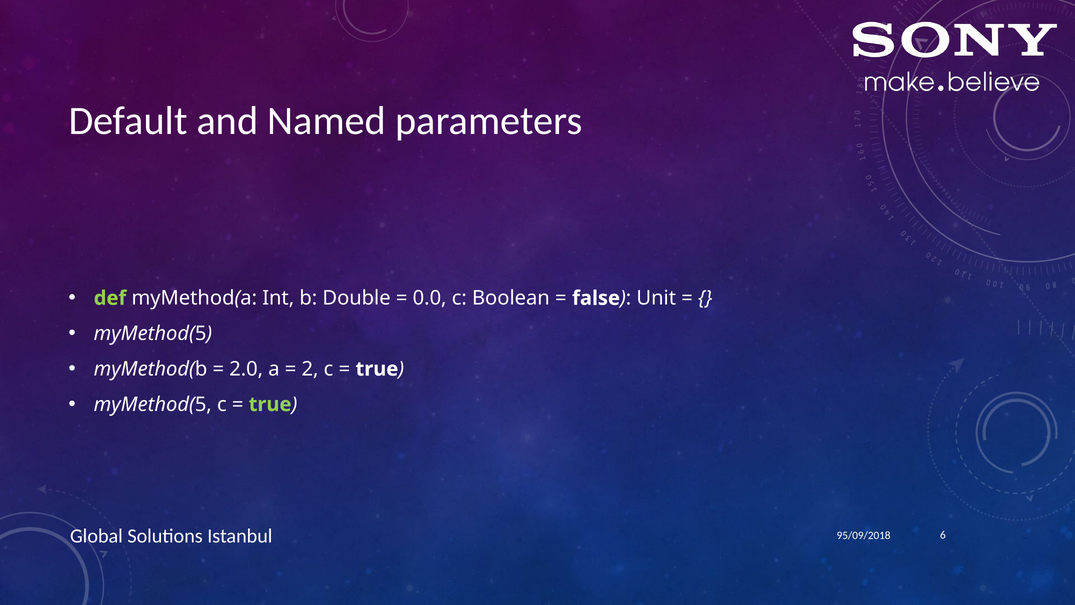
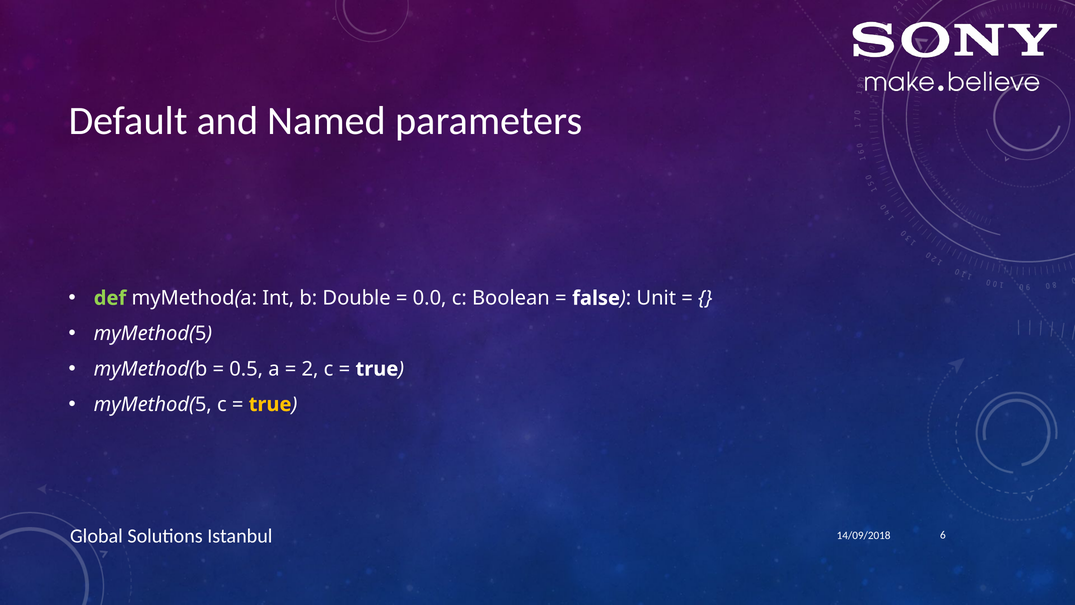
2.0: 2.0 -> 0.5
true at (270, 404) colour: light green -> yellow
95/09/2018: 95/09/2018 -> 14/09/2018
